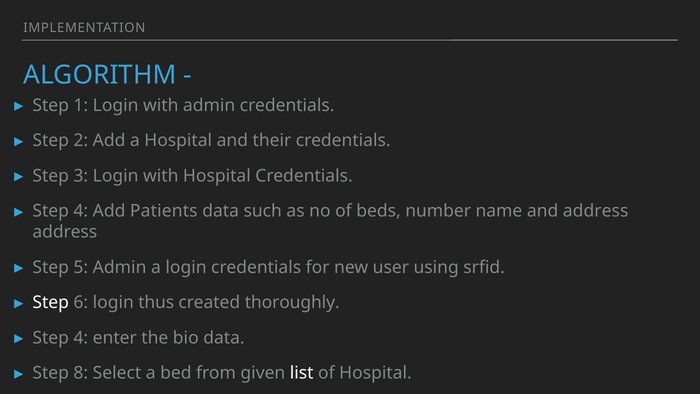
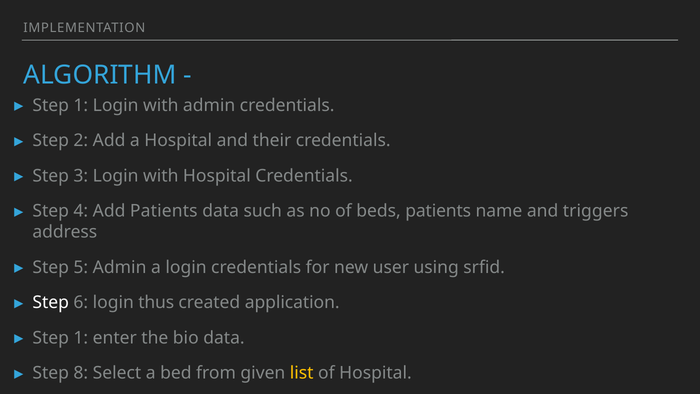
beds number: number -> patients
and address: address -> triggers
thoroughly: thoroughly -> application
4 at (81, 338): 4 -> 1
list colour: white -> yellow
